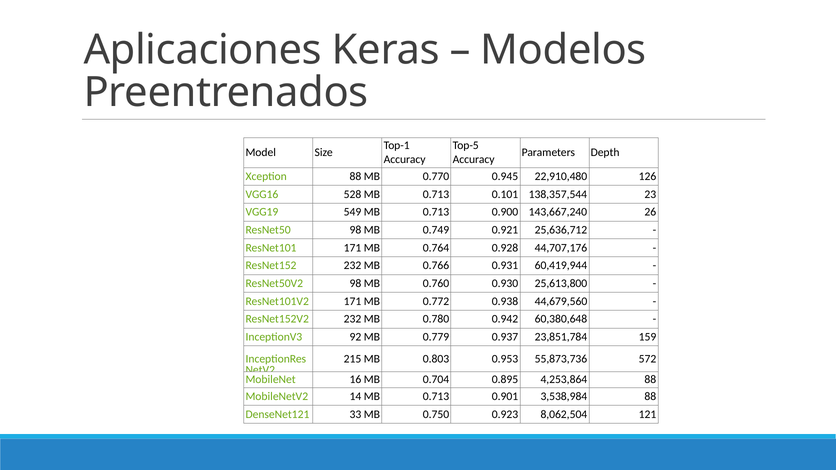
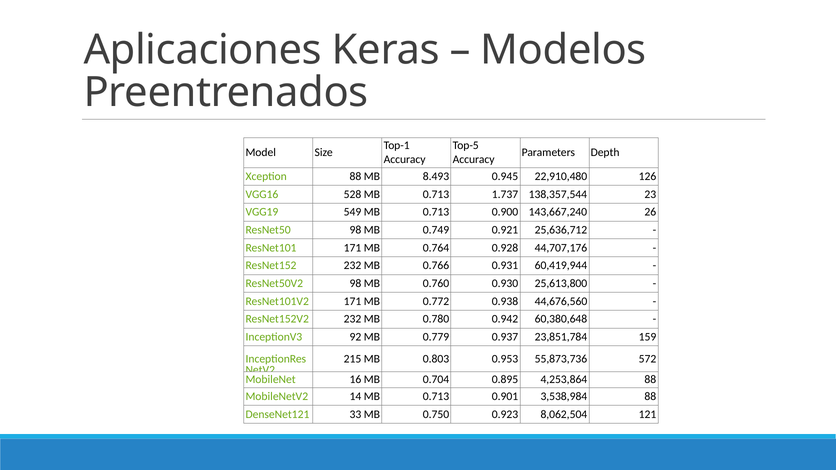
0.770: 0.770 -> 8.493
0.101: 0.101 -> 1.737
44,679,560: 44,679,560 -> 44,676,560
